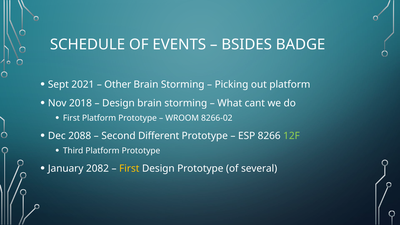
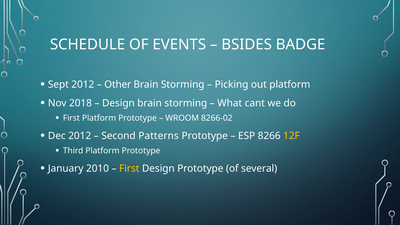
Sept 2021: 2021 -> 2012
Dec 2088: 2088 -> 2012
Different: Different -> Patterns
12F colour: light green -> yellow
2082: 2082 -> 2010
